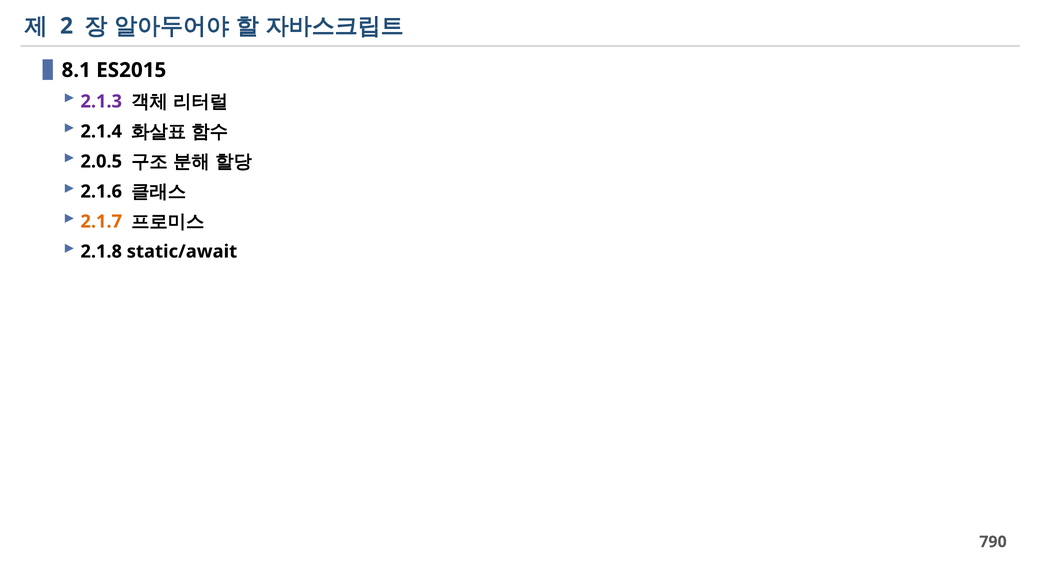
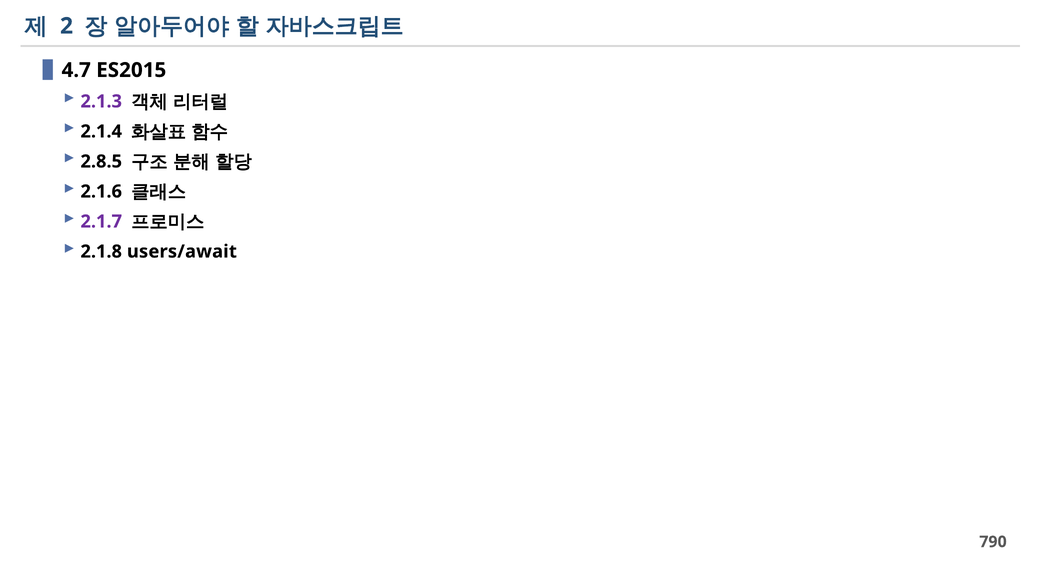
8.1: 8.1 -> 4.7
2.0.5: 2.0.5 -> 2.8.5
2.1.7 colour: orange -> purple
static/await: static/await -> users/await
